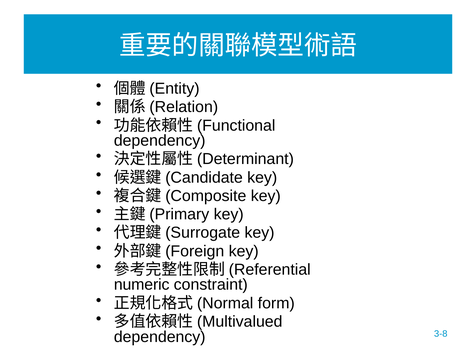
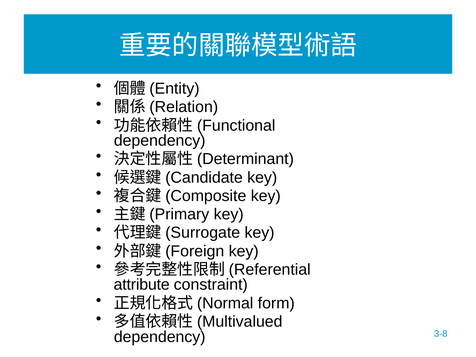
numeric: numeric -> attribute
